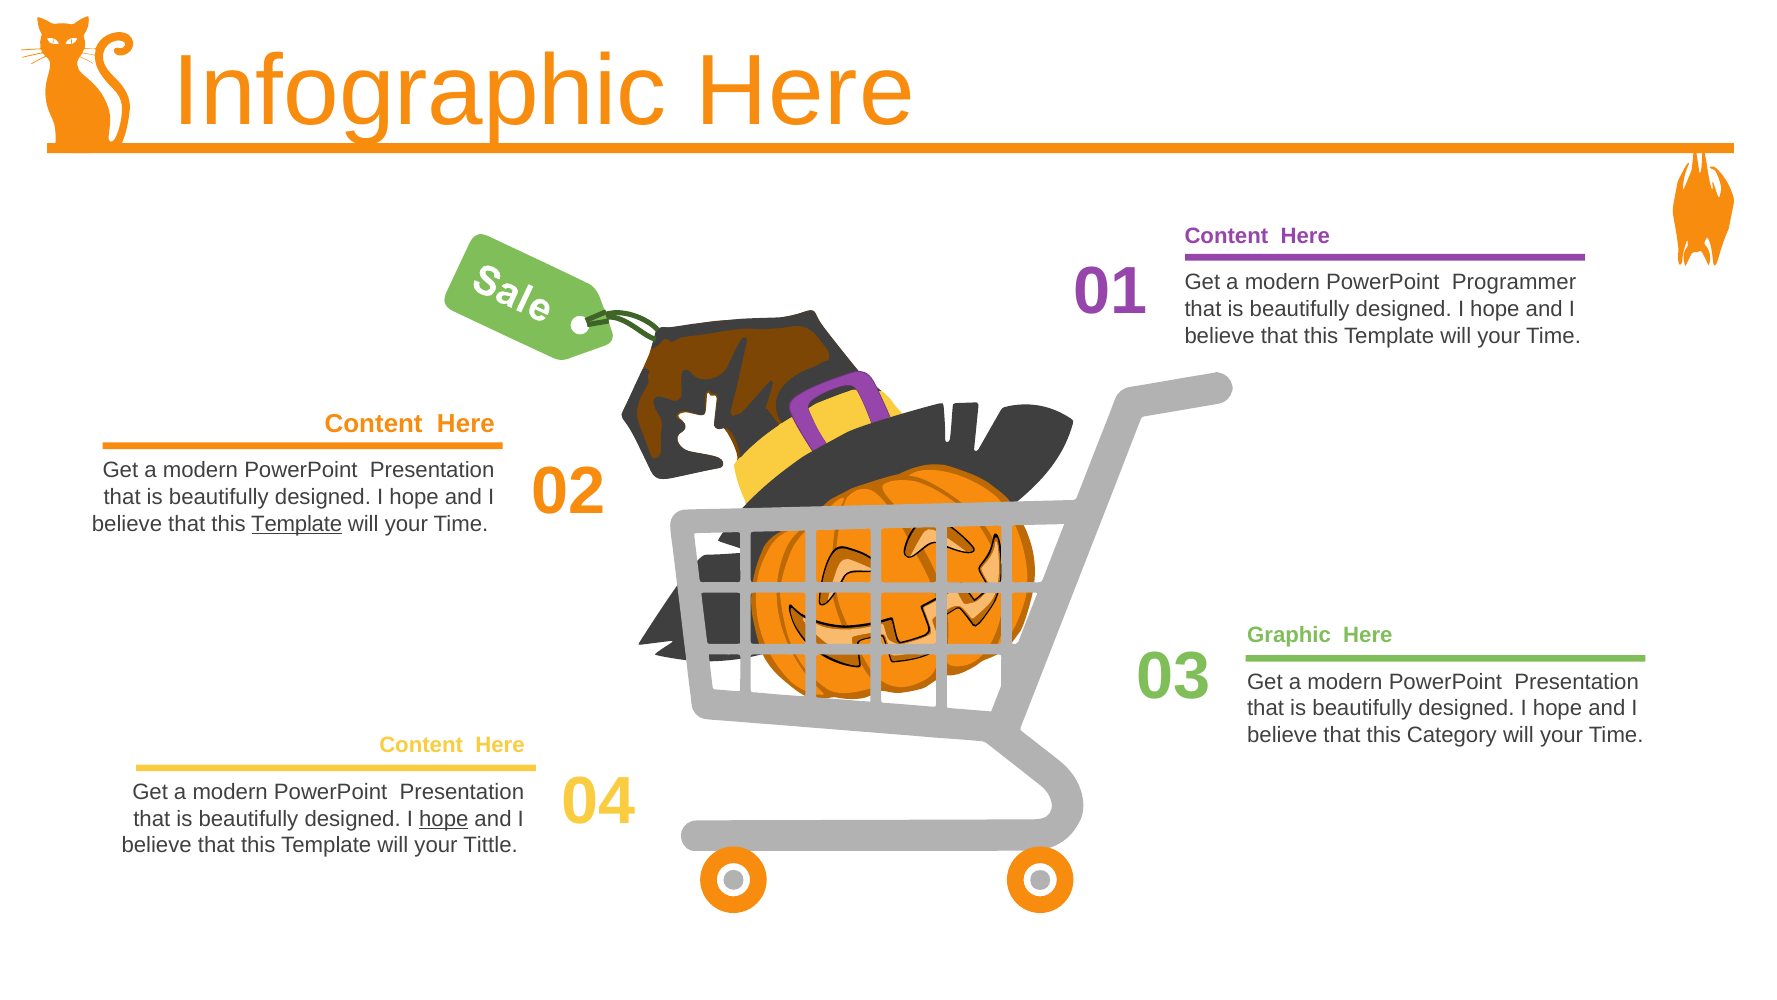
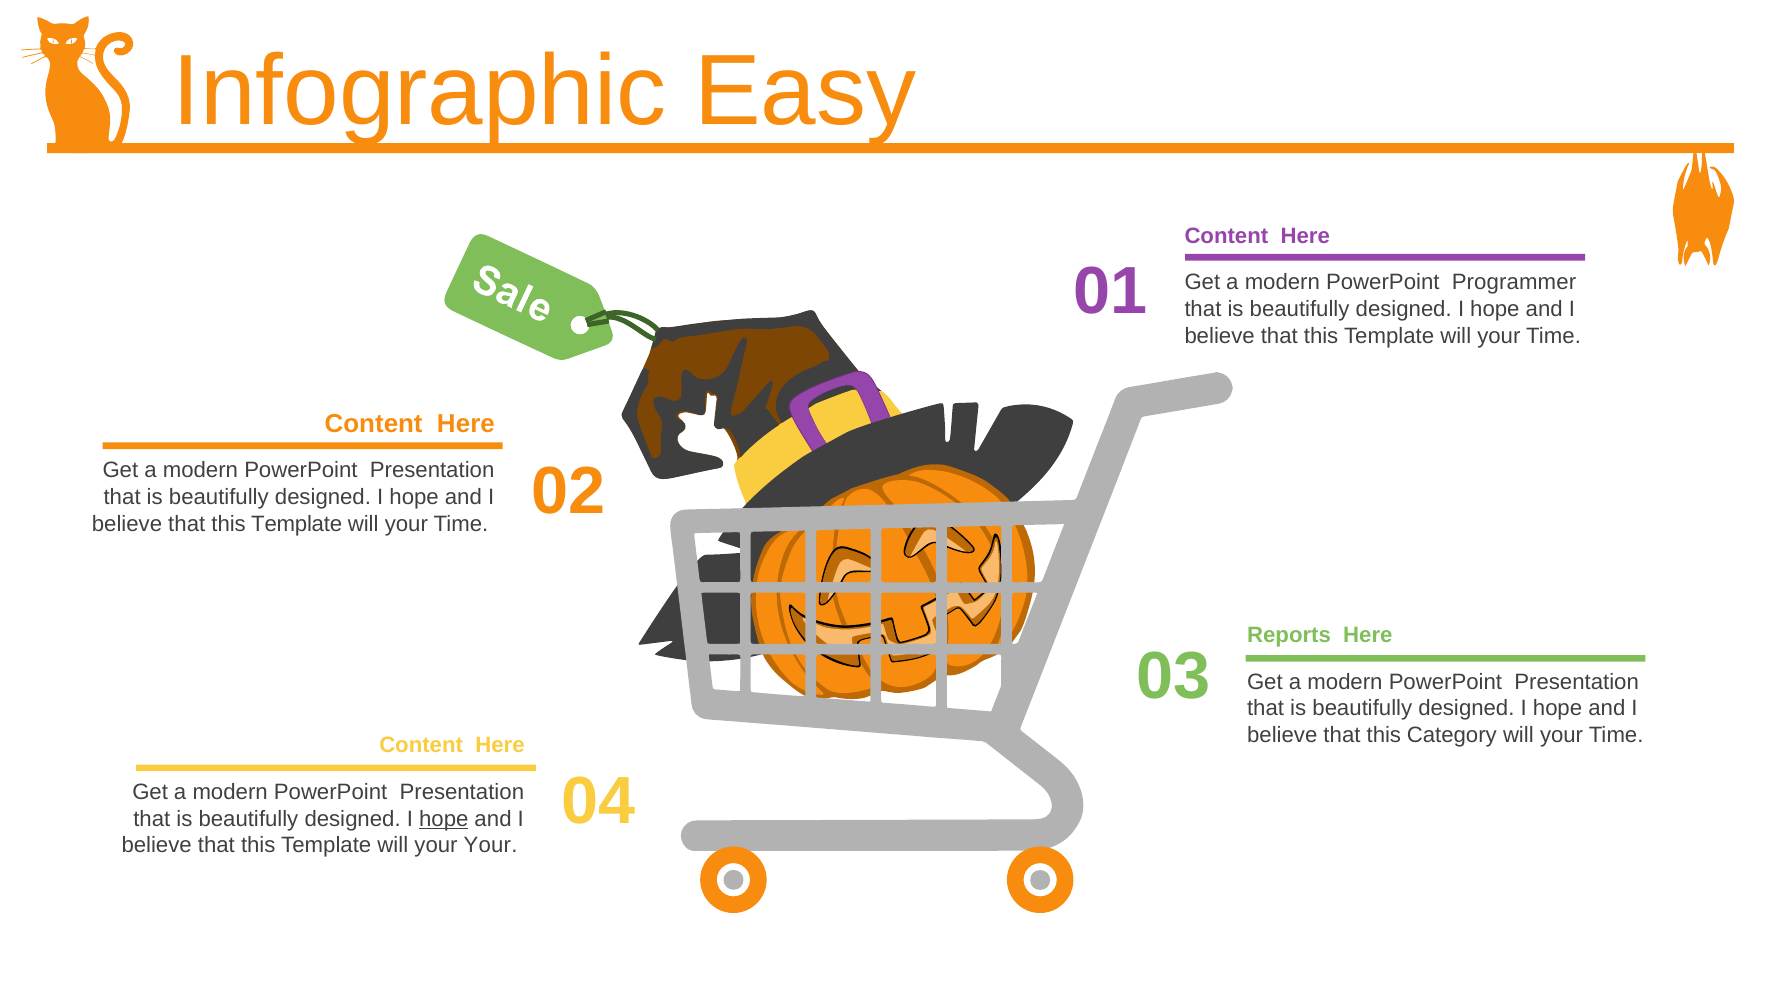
Infographic Here: Here -> Easy
Template at (297, 523) underline: present -> none
Graphic: Graphic -> Reports
your Tittle: Tittle -> Your
